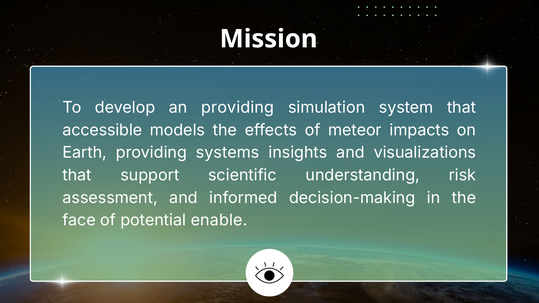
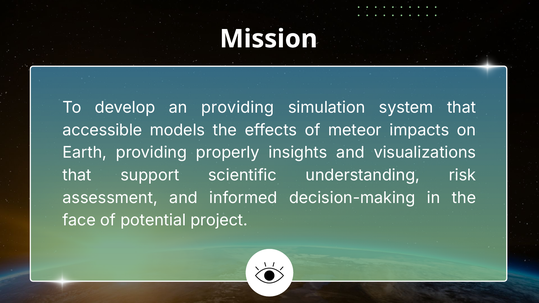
systems: systems -> properly
enable: enable -> project
